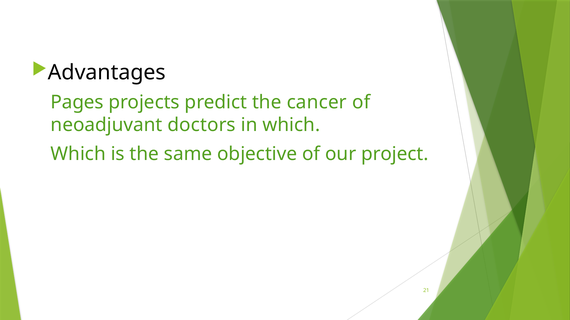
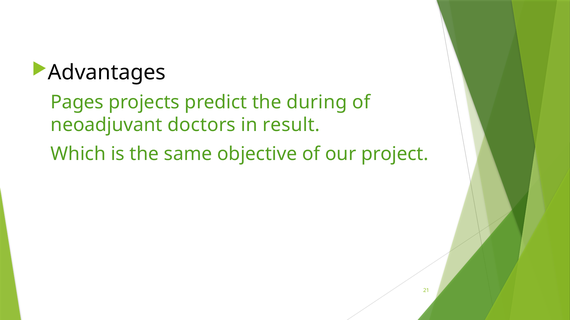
cancer: cancer -> during
in which: which -> result
